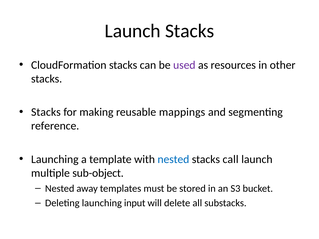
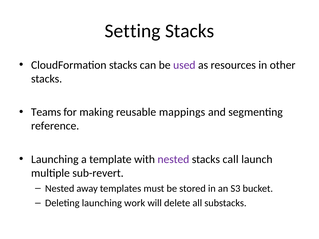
Launch at (133, 31): Launch -> Setting
Stacks at (46, 112): Stacks -> Teams
nested at (173, 159) colour: blue -> purple
sub-object: sub-object -> sub-revert
input: input -> work
